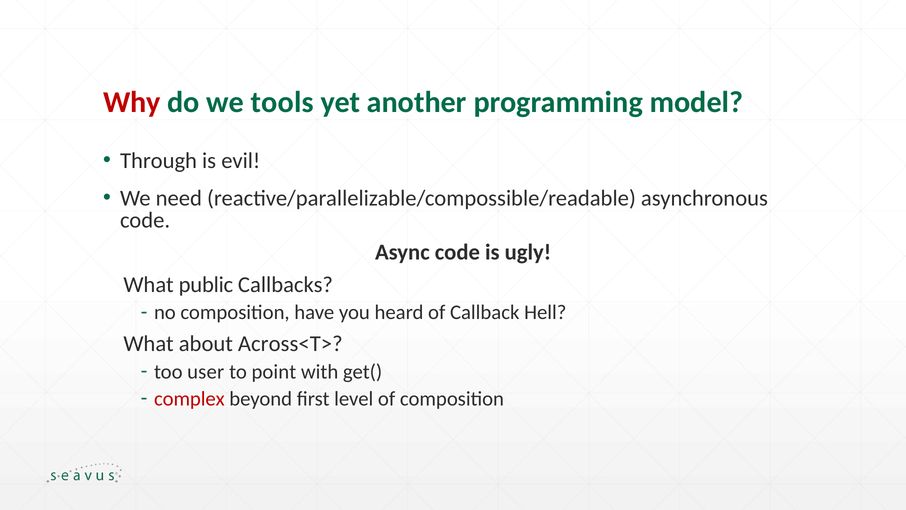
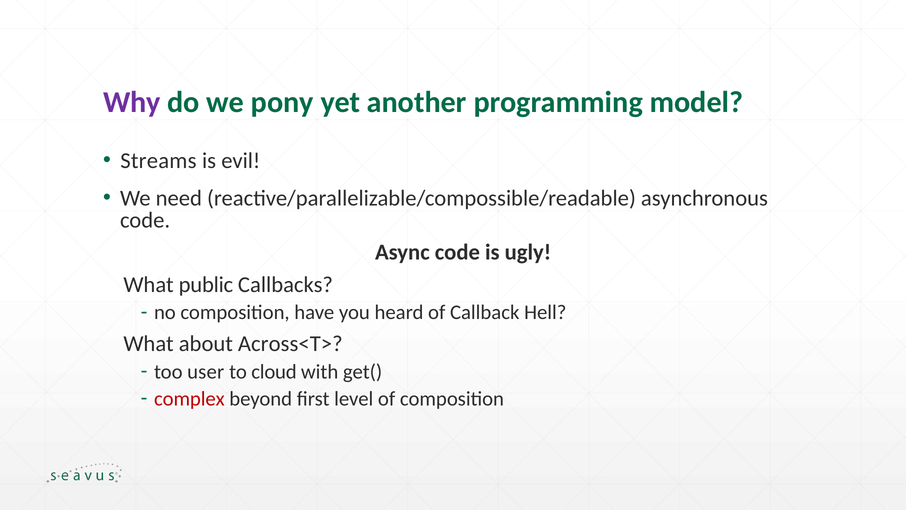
Why colour: red -> purple
tools: tools -> pony
Through: Through -> Streams
point: point -> cloud
